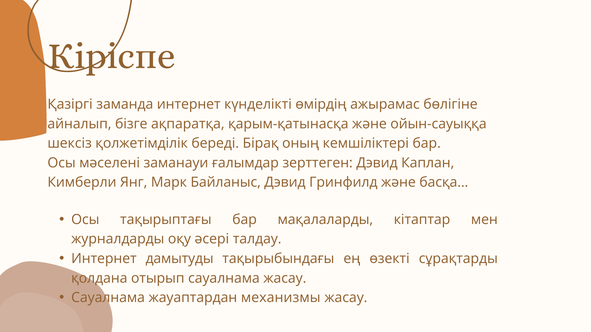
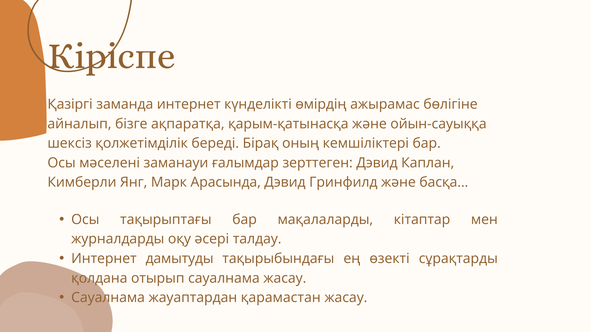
Байланыс: Байланыс -> Арасында
механизмы: механизмы -> қарамастан
